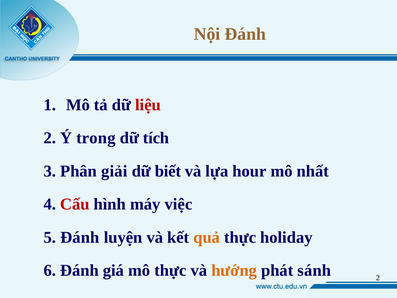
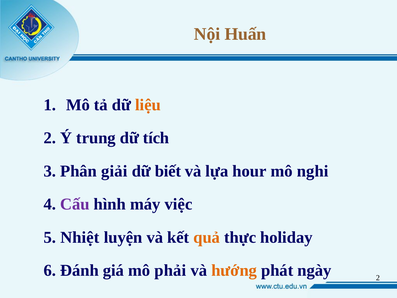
Nội Đánh: Đánh -> Huấn
liệu colour: red -> orange
trong: trong -> trung
nhất: nhất -> nghi
Cấu colour: red -> purple
5 Đánh: Đánh -> Nhiệt
mô thực: thực -> phải
sánh: sánh -> ngày
